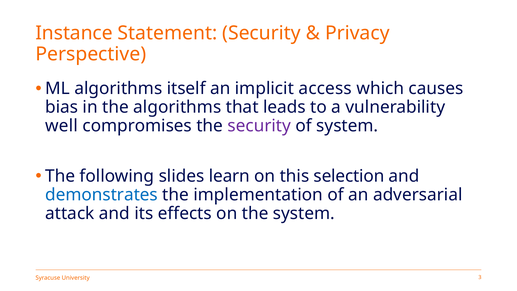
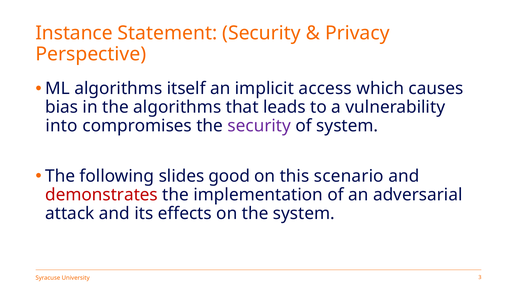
well: well -> into
learn: learn -> good
selection: selection -> scenario
demonstrates colour: blue -> red
